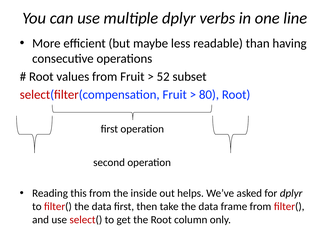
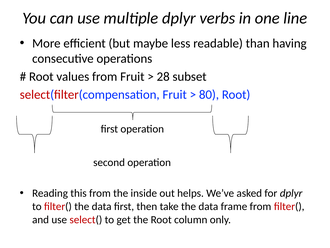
52: 52 -> 28
